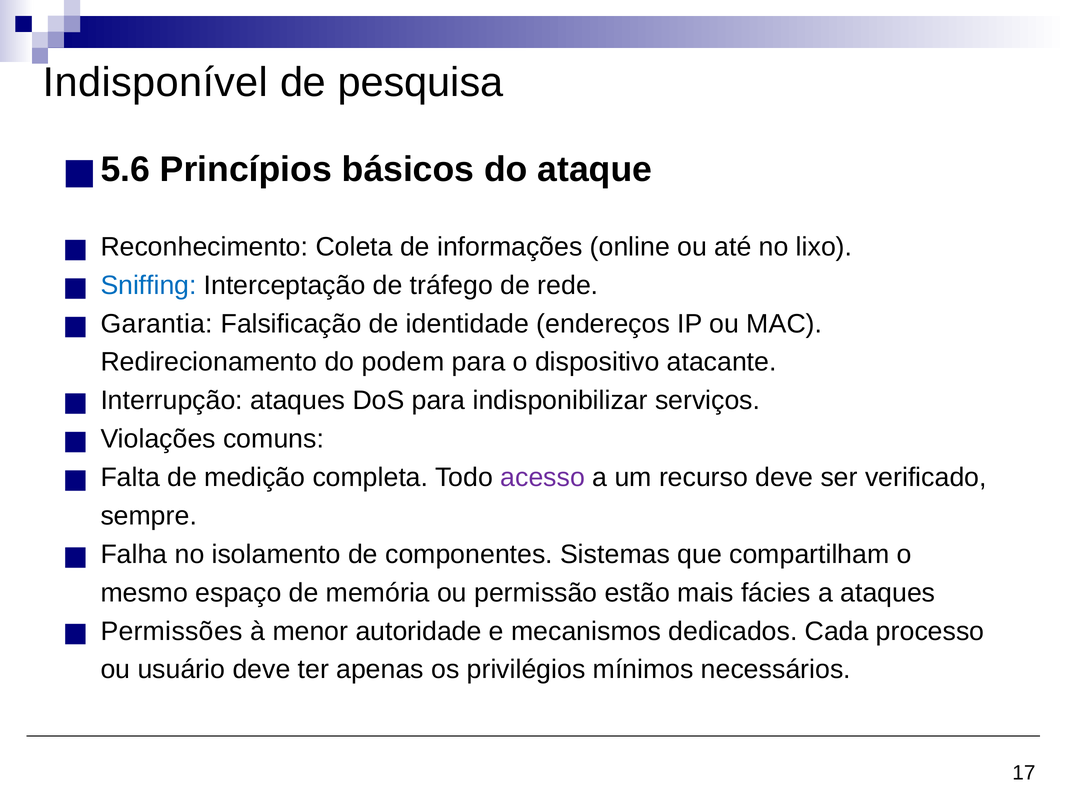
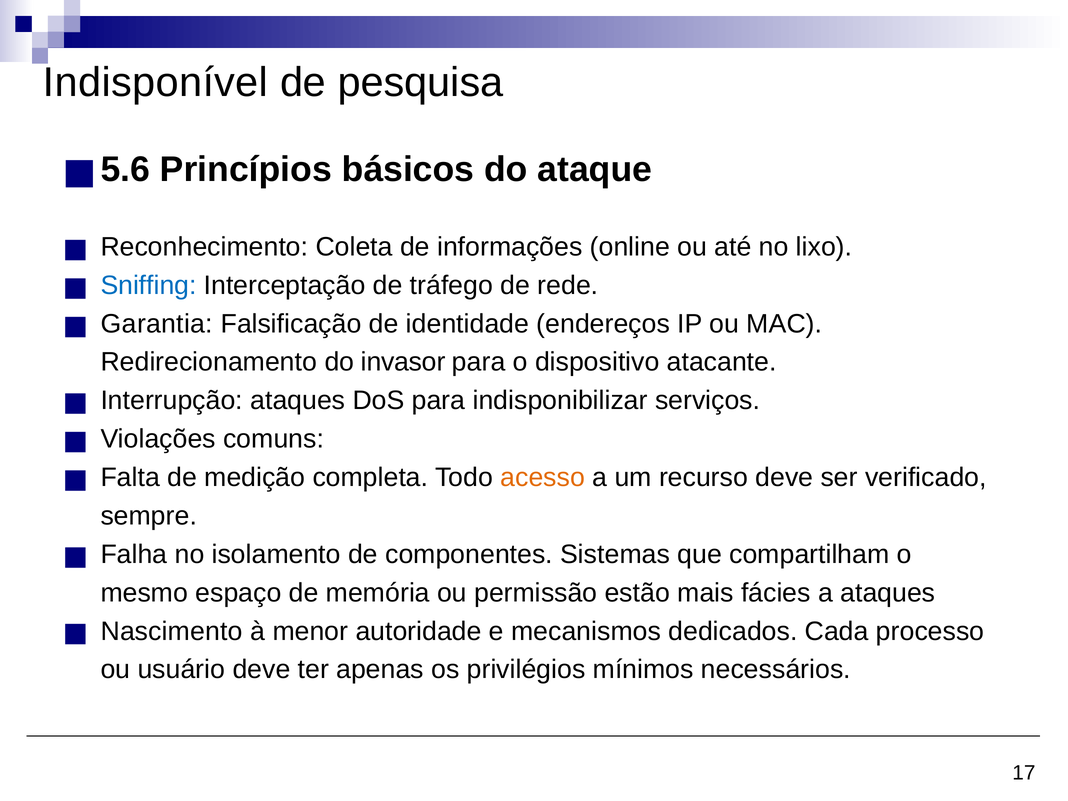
podem: podem -> invasor
acesso colour: purple -> orange
Permissões: Permissões -> Nascimento
